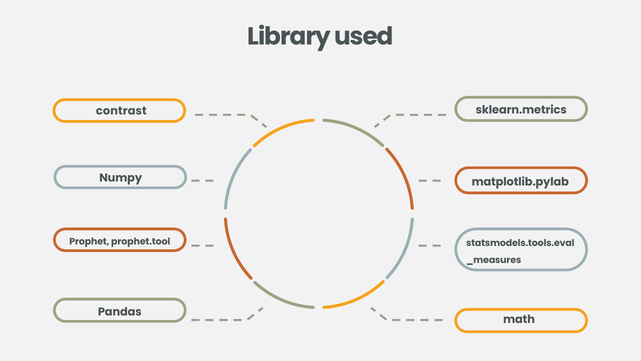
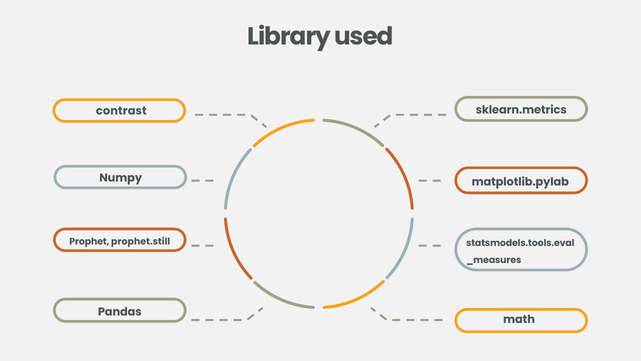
prophet.tool: prophet.tool -> prophet.still
